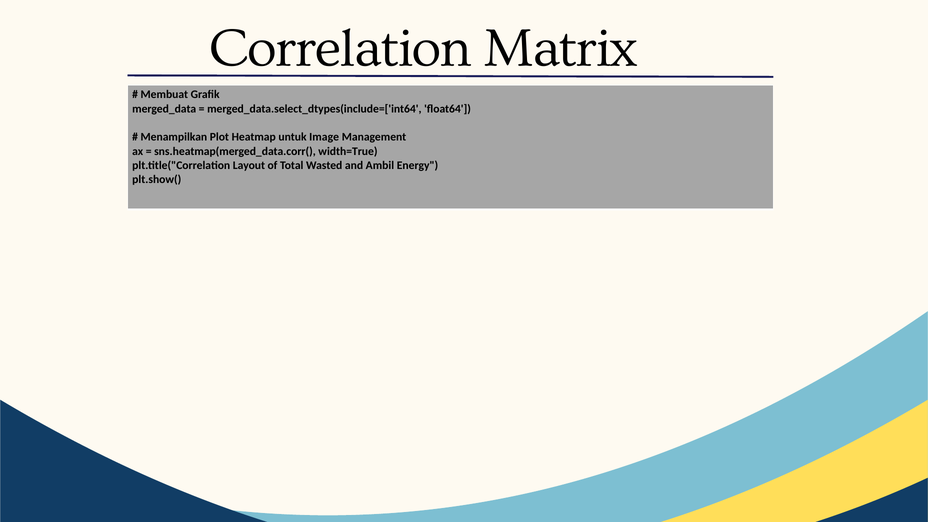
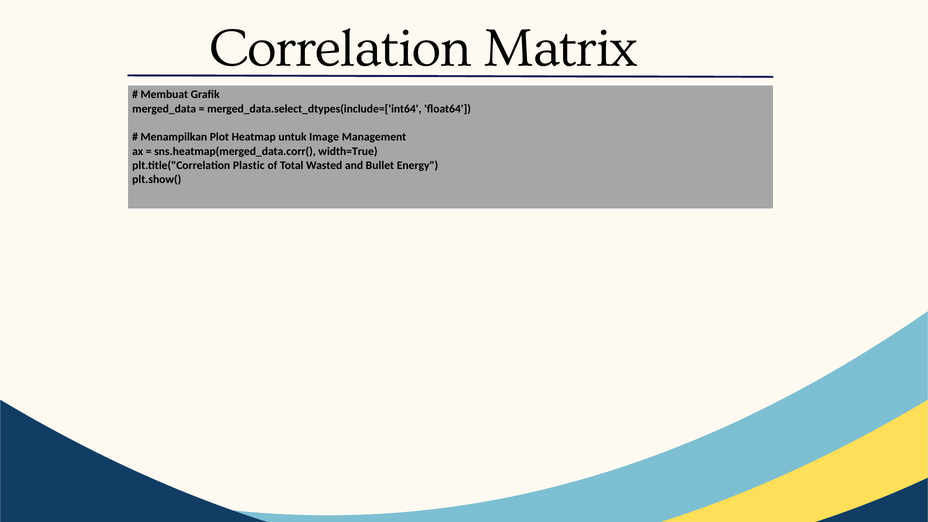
Layout: Layout -> Plastic
Ambil: Ambil -> Bullet
